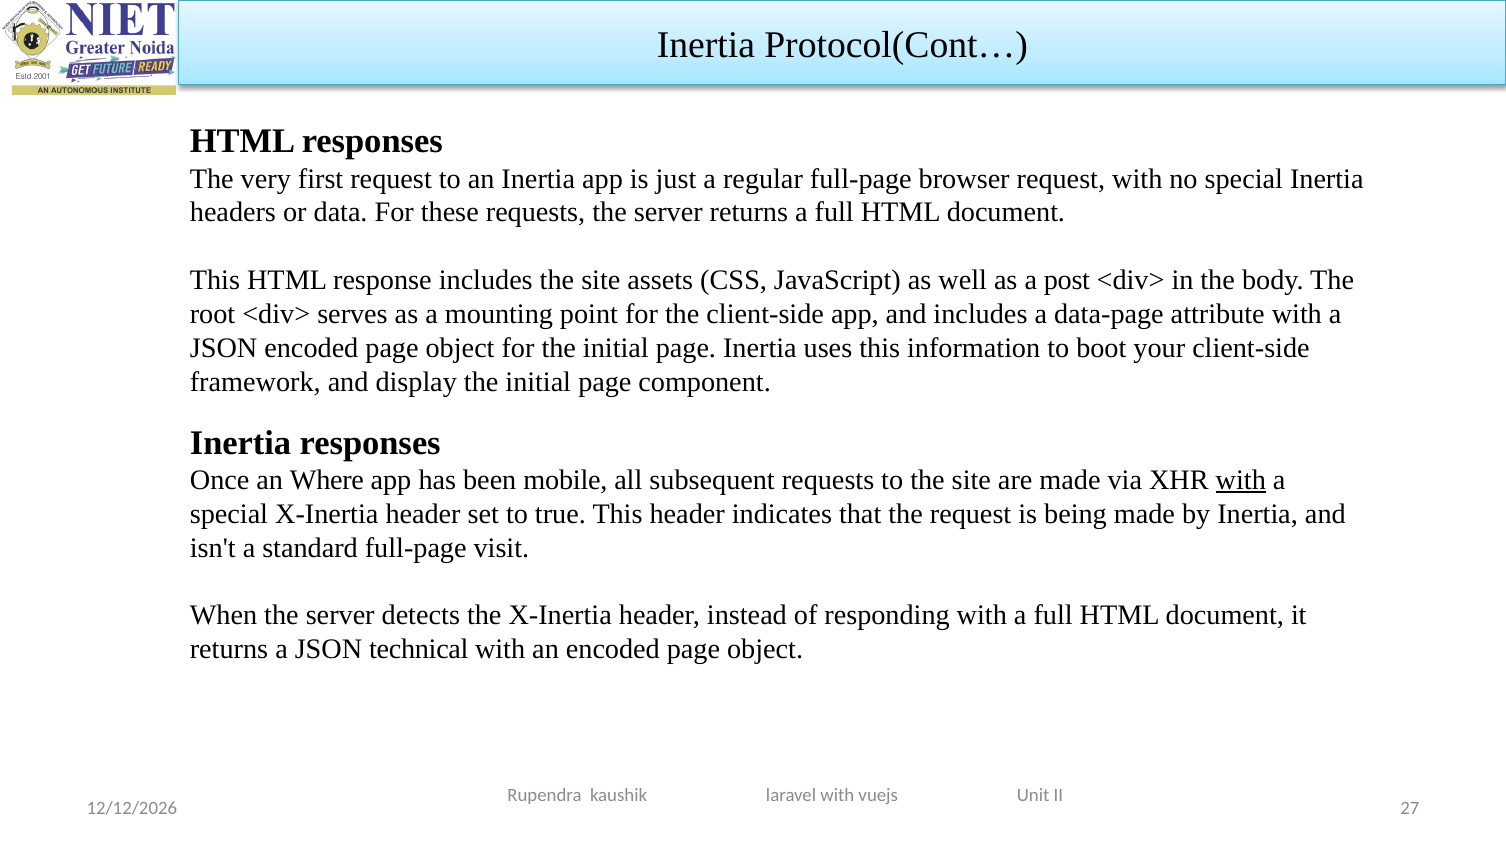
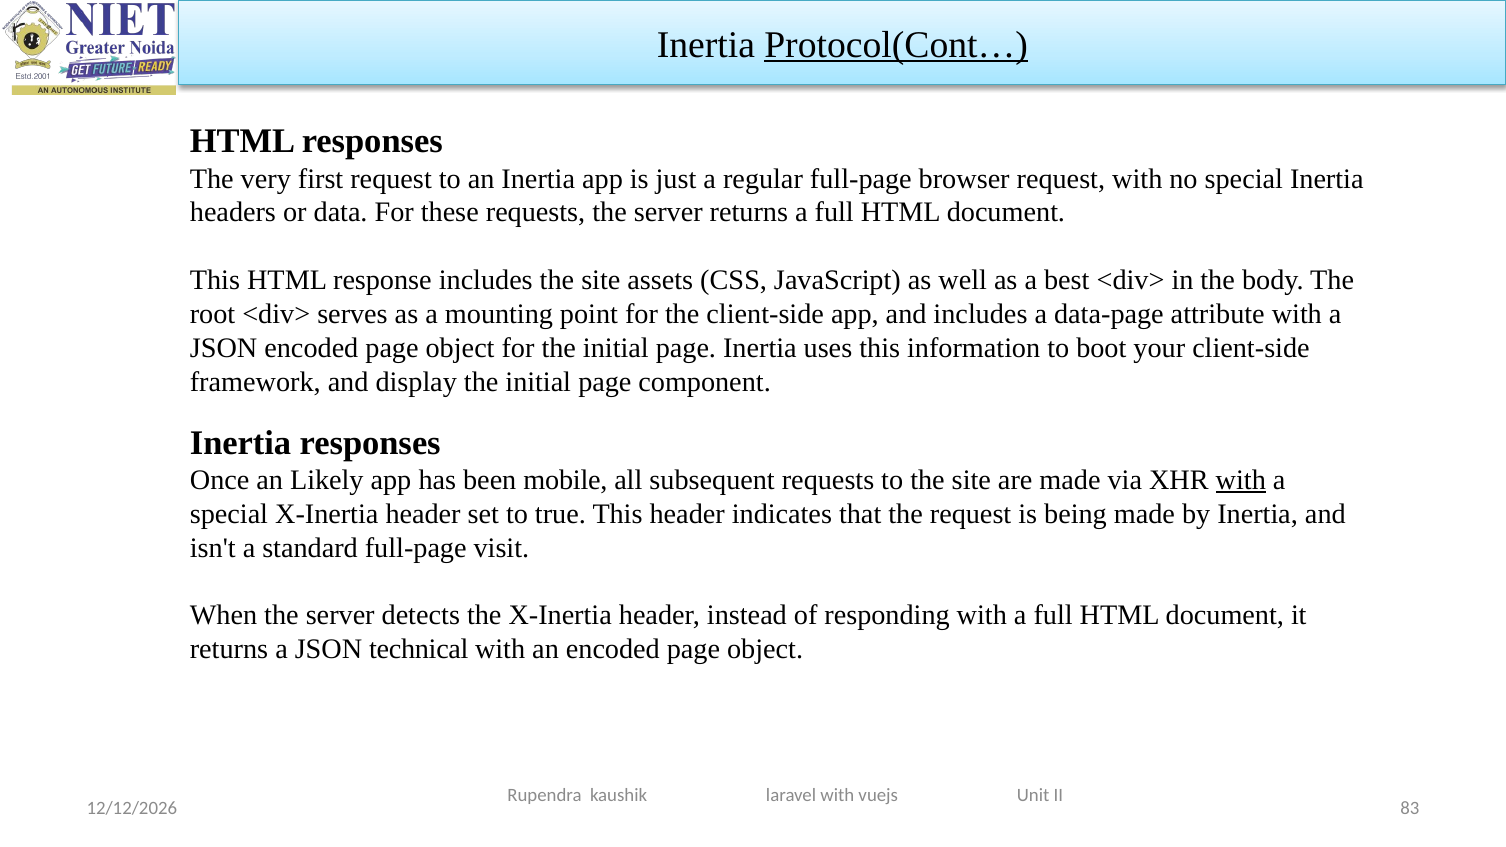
Protocol(Cont… underline: none -> present
post: post -> best
Where: Where -> Likely
27: 27 -> 83
